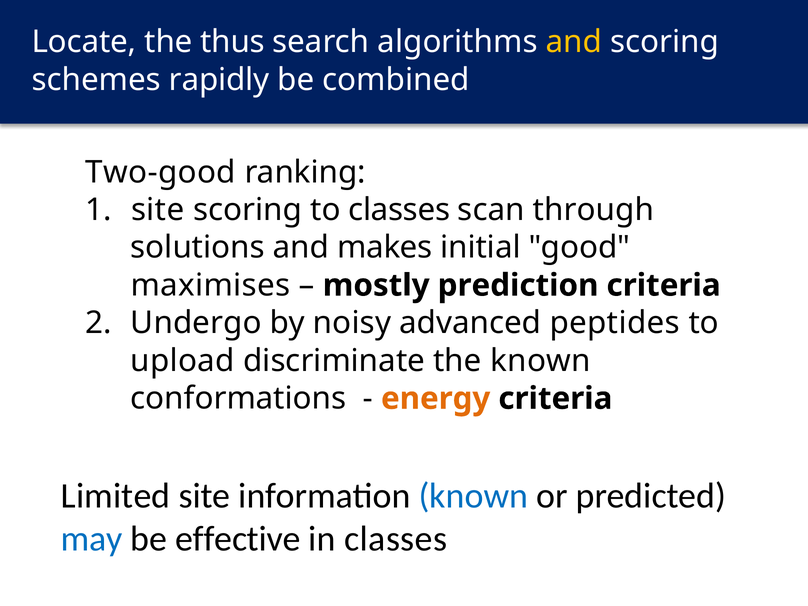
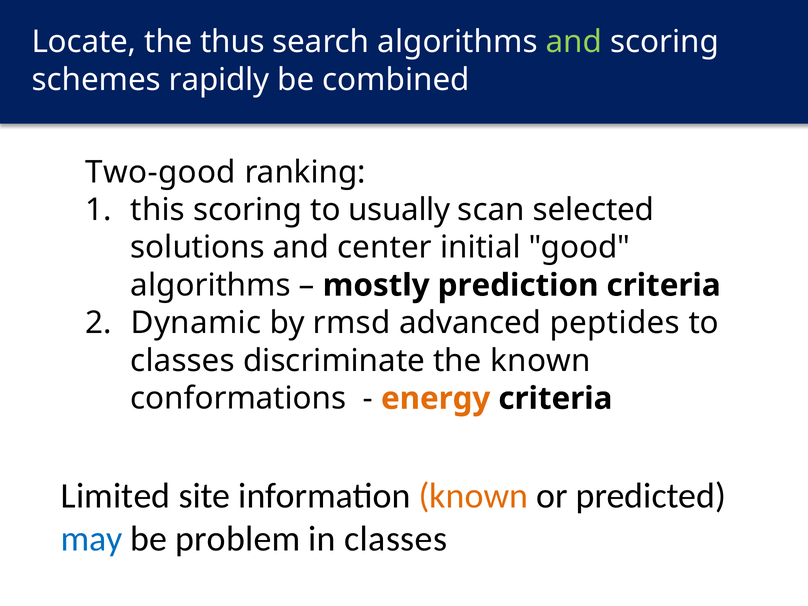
and at (574, 42) colour: yellow -> light green
site at (158, 210): site -> this
to classes: classes -> usually
through: through -> selected
makes: makes -> center
maximises at (211, 285): maximises -> algorithms
Undergo: Undergo -> Dynamic
noisy: noisy -> rmsd
upload at (183, 361): upload -> classes
known at (473, 496) colour: blue -> orange
effective: effective -> problem
